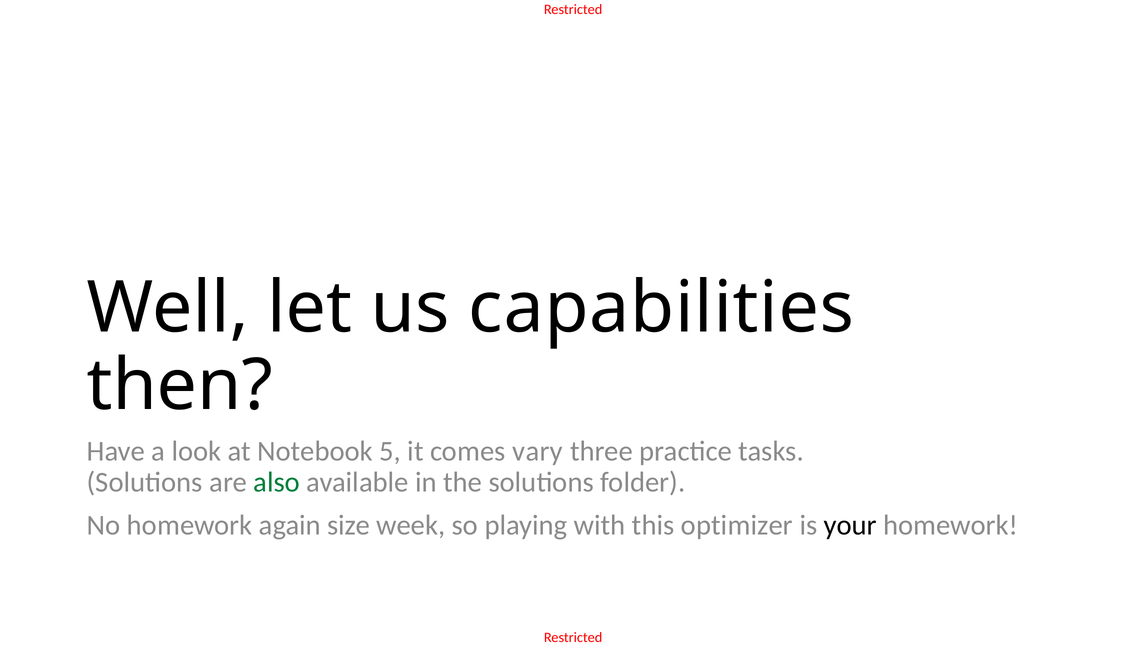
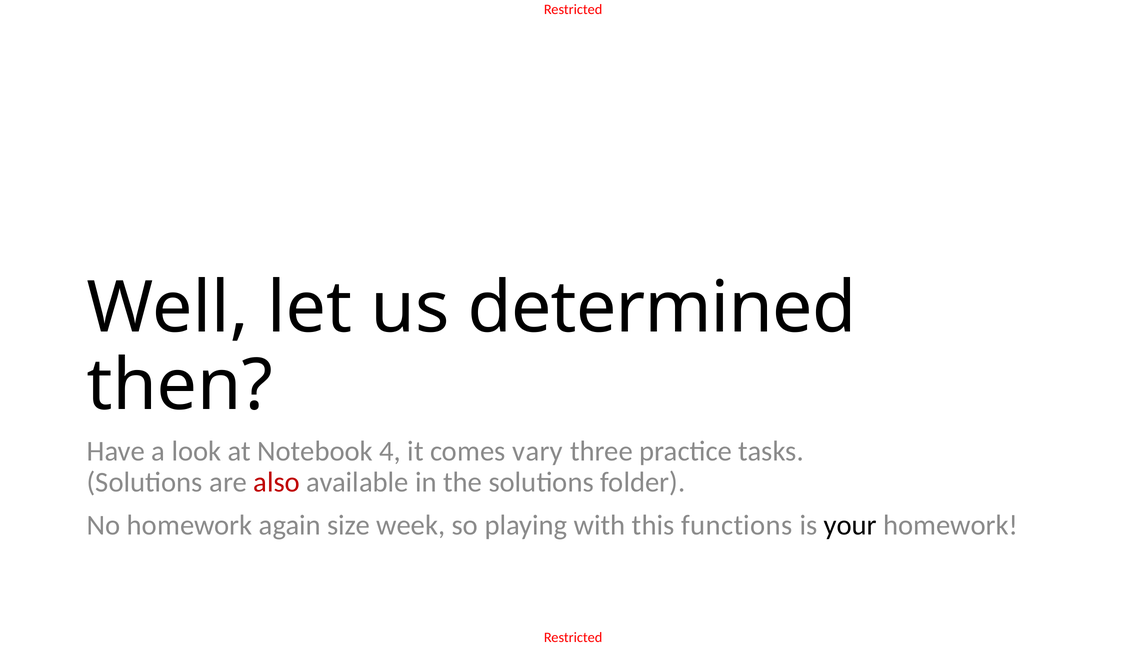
capabilities: capabilities -> determined
5: 5 -> 4
also colour: green -> red
optimizer: optimizer -> functions
